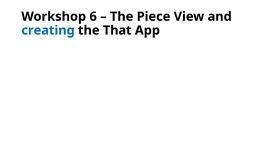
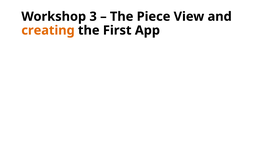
6: 6 -> 3
creating colour: blue -> orange
That: That -> First
